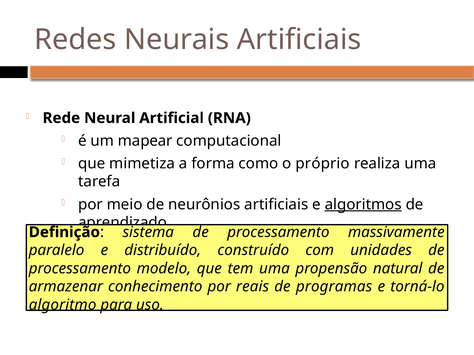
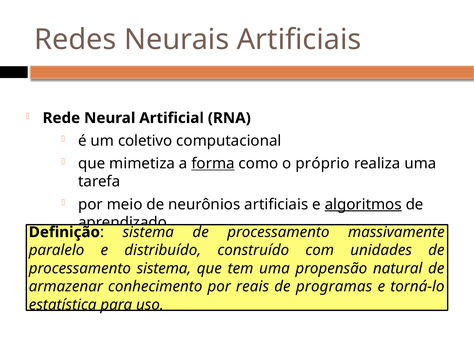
mapear: mapear -> coletivo
forma underline: none -> present
processamento modelo: modelo -> sistema
algoritmo: algoritmo -> estatística
